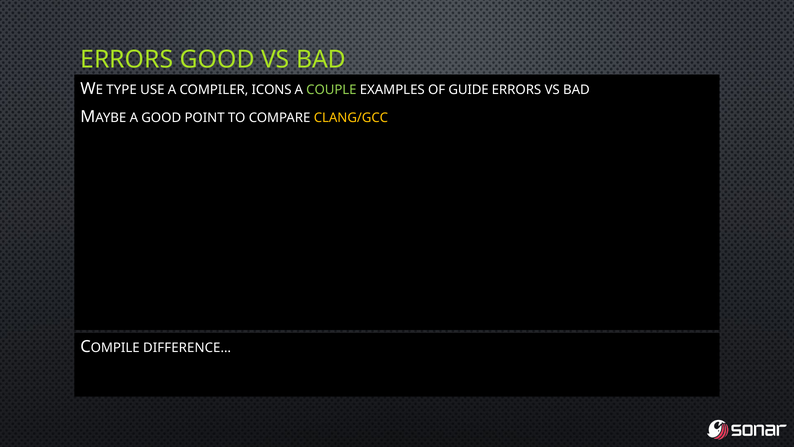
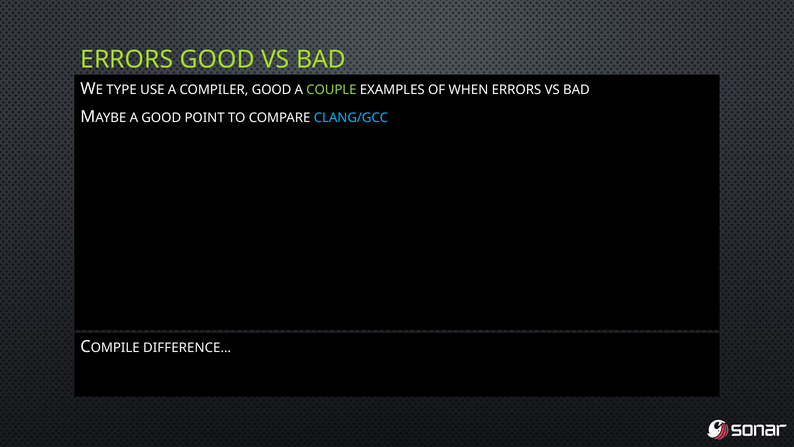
COMPILER ICONS: ICONS -> GOOD
GUIDE: GUIDE -> WHEN
CLANG/GCC colour: yellow -> light blue
